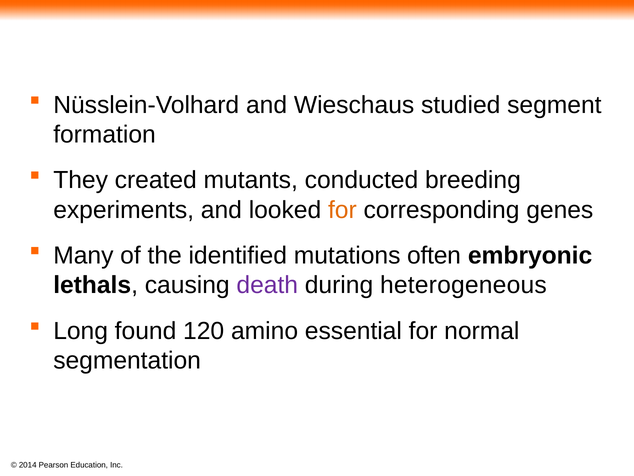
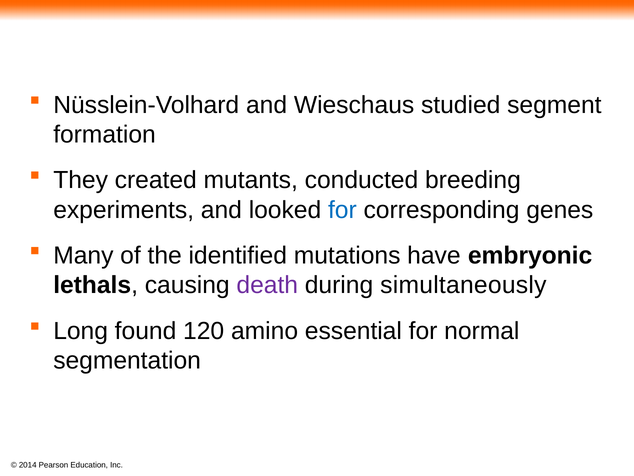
for at (342, 210) colour: orange -> blue
often: often -> have
heterogeneous: heterogeneous -> simultaneously
